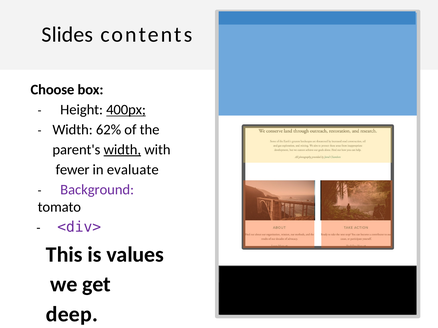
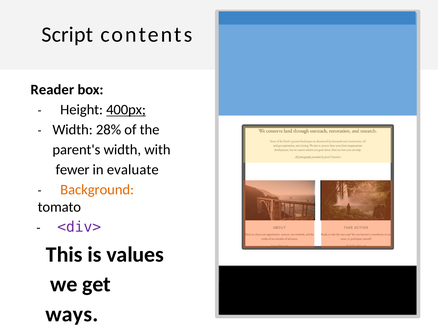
Slides: Slides -> Script
Choose: Choose -> Reader
62%: 62% -> 28%
width at (122, 150) underline: present -> none
Background colour: purple -> orange
deep: deep -> ways
